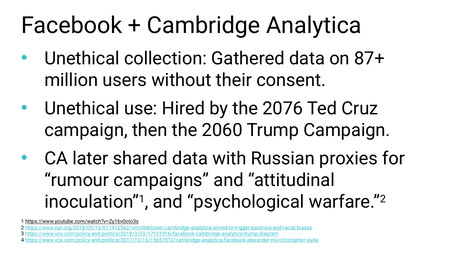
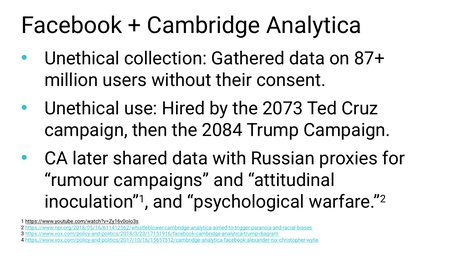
2076: 2076 -> 2073
2060: 2060 -> 2084
